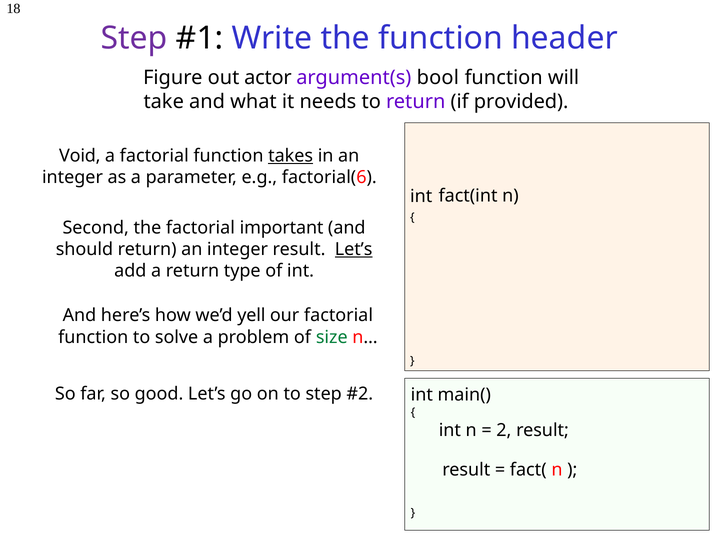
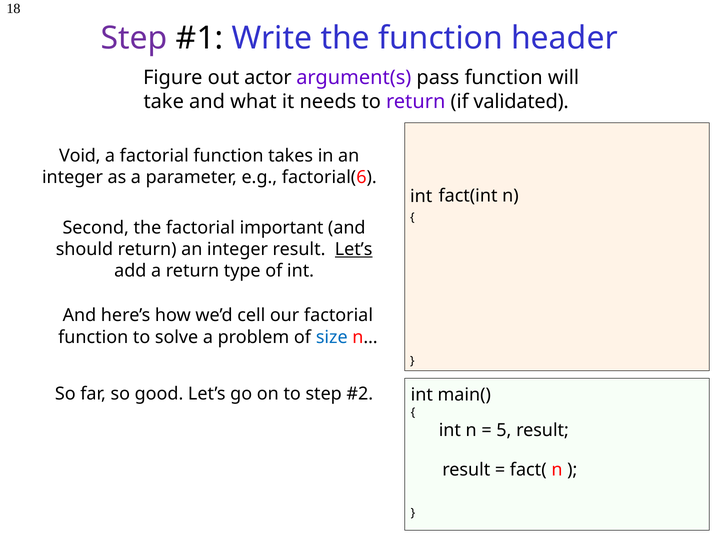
bool: bool -> pass
provided: provided -> validated
takes underline: present -> none
yell: yell -> cell
size colour: green -> blue
2: 2 -> 5
